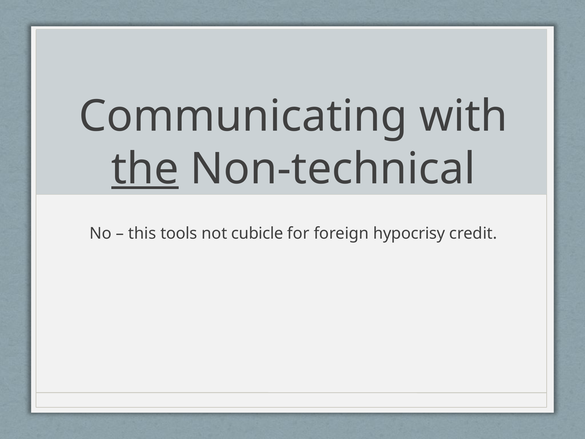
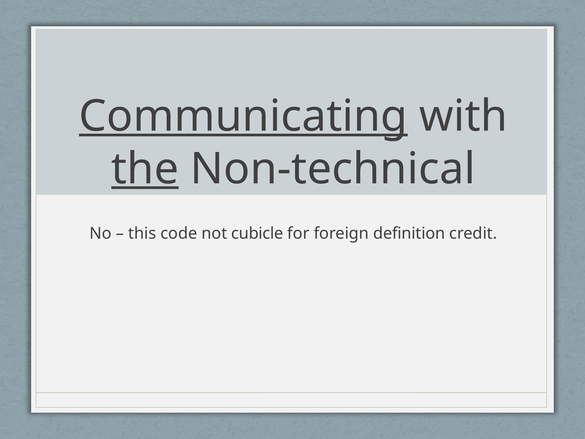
Communicating underline: none -> present
tools: tools -> code
hypocrisy: hypocrisy -> definition
